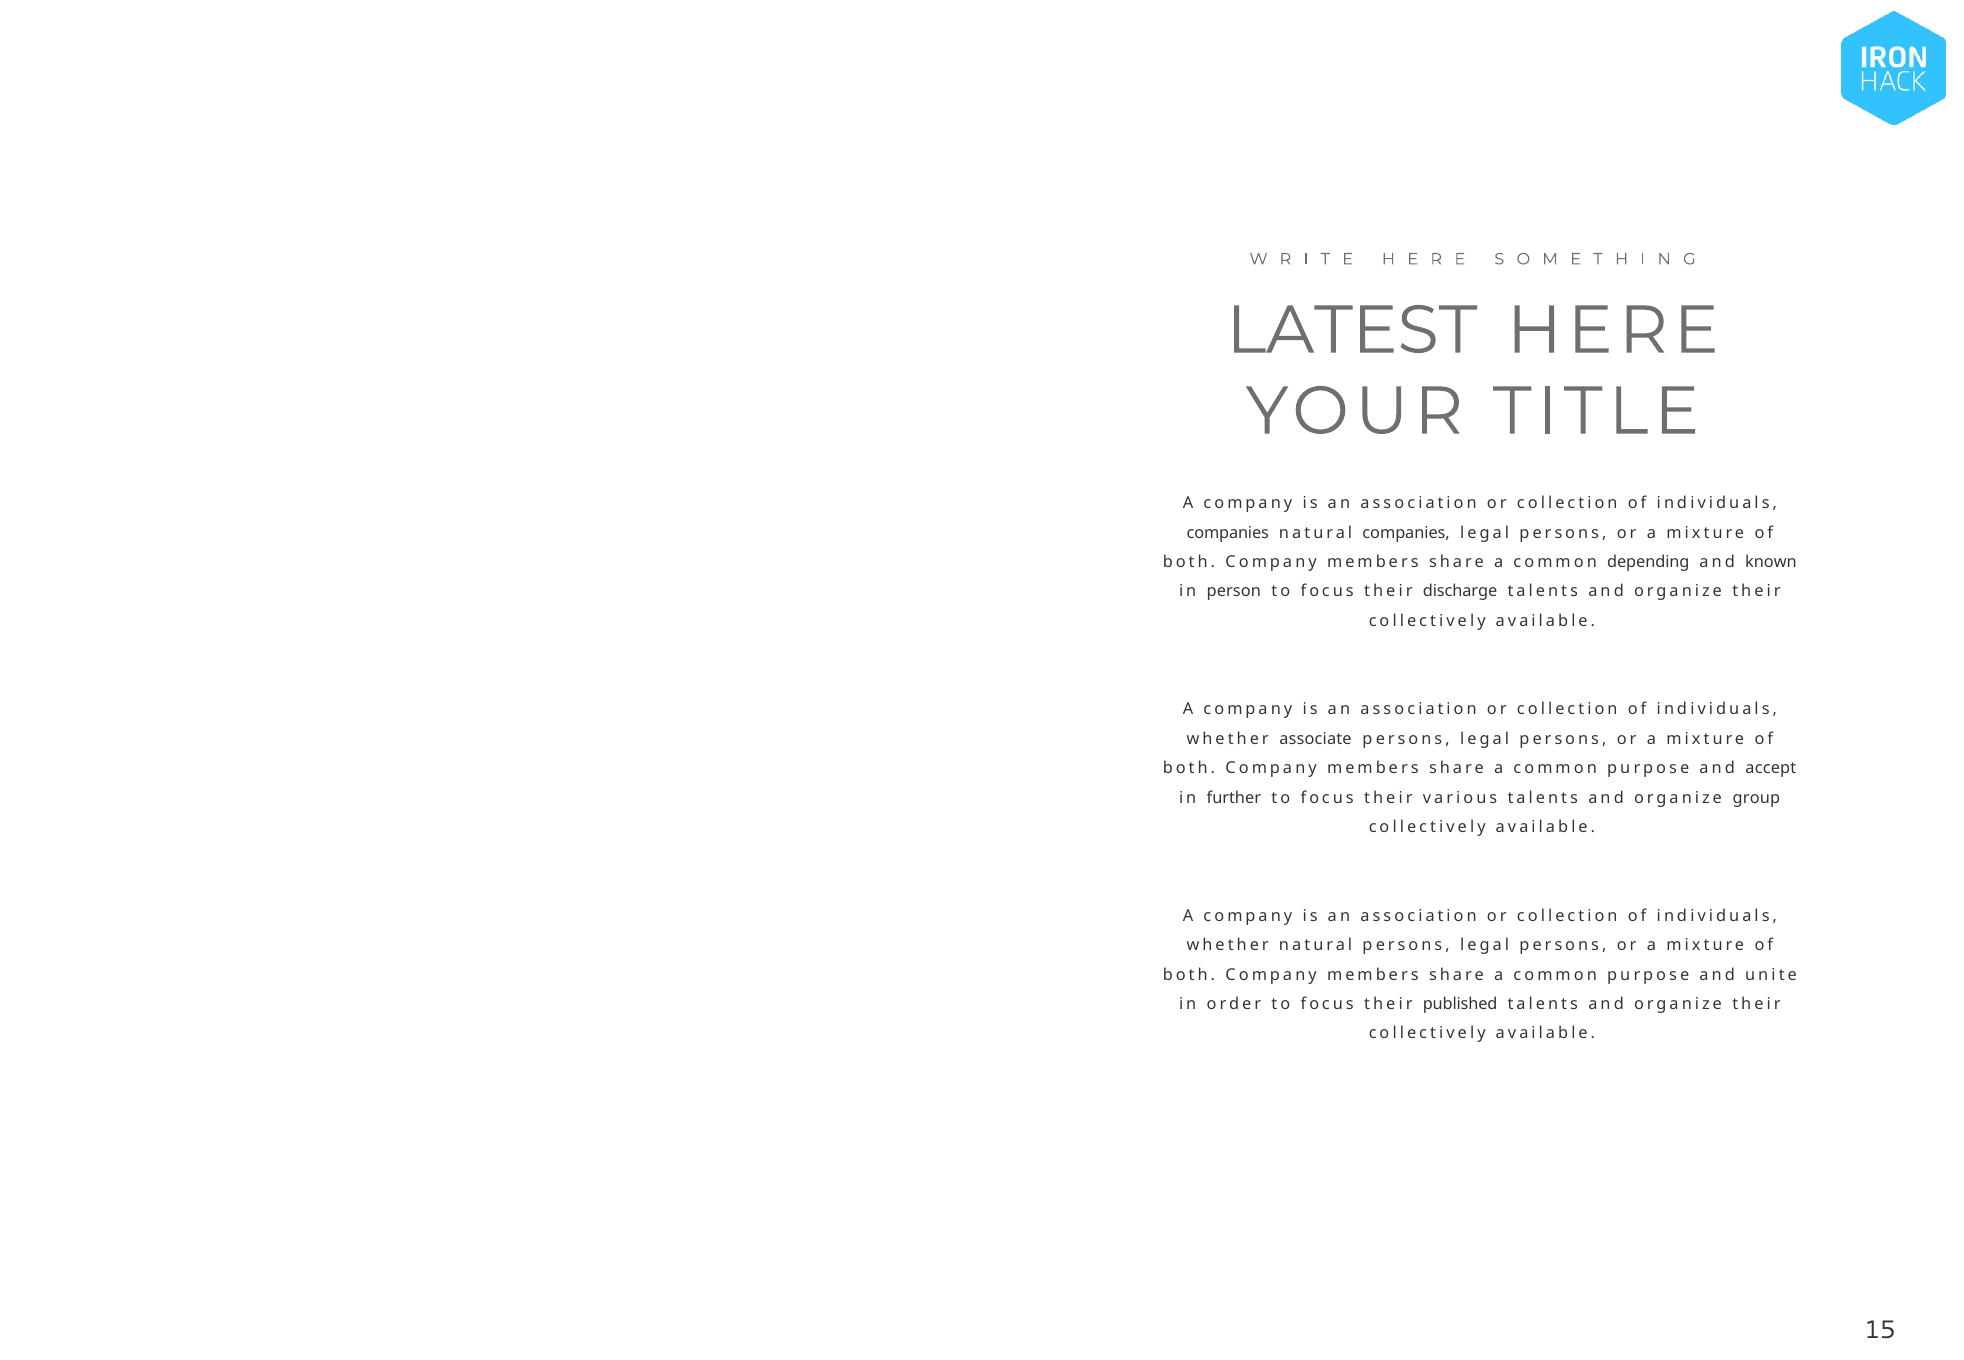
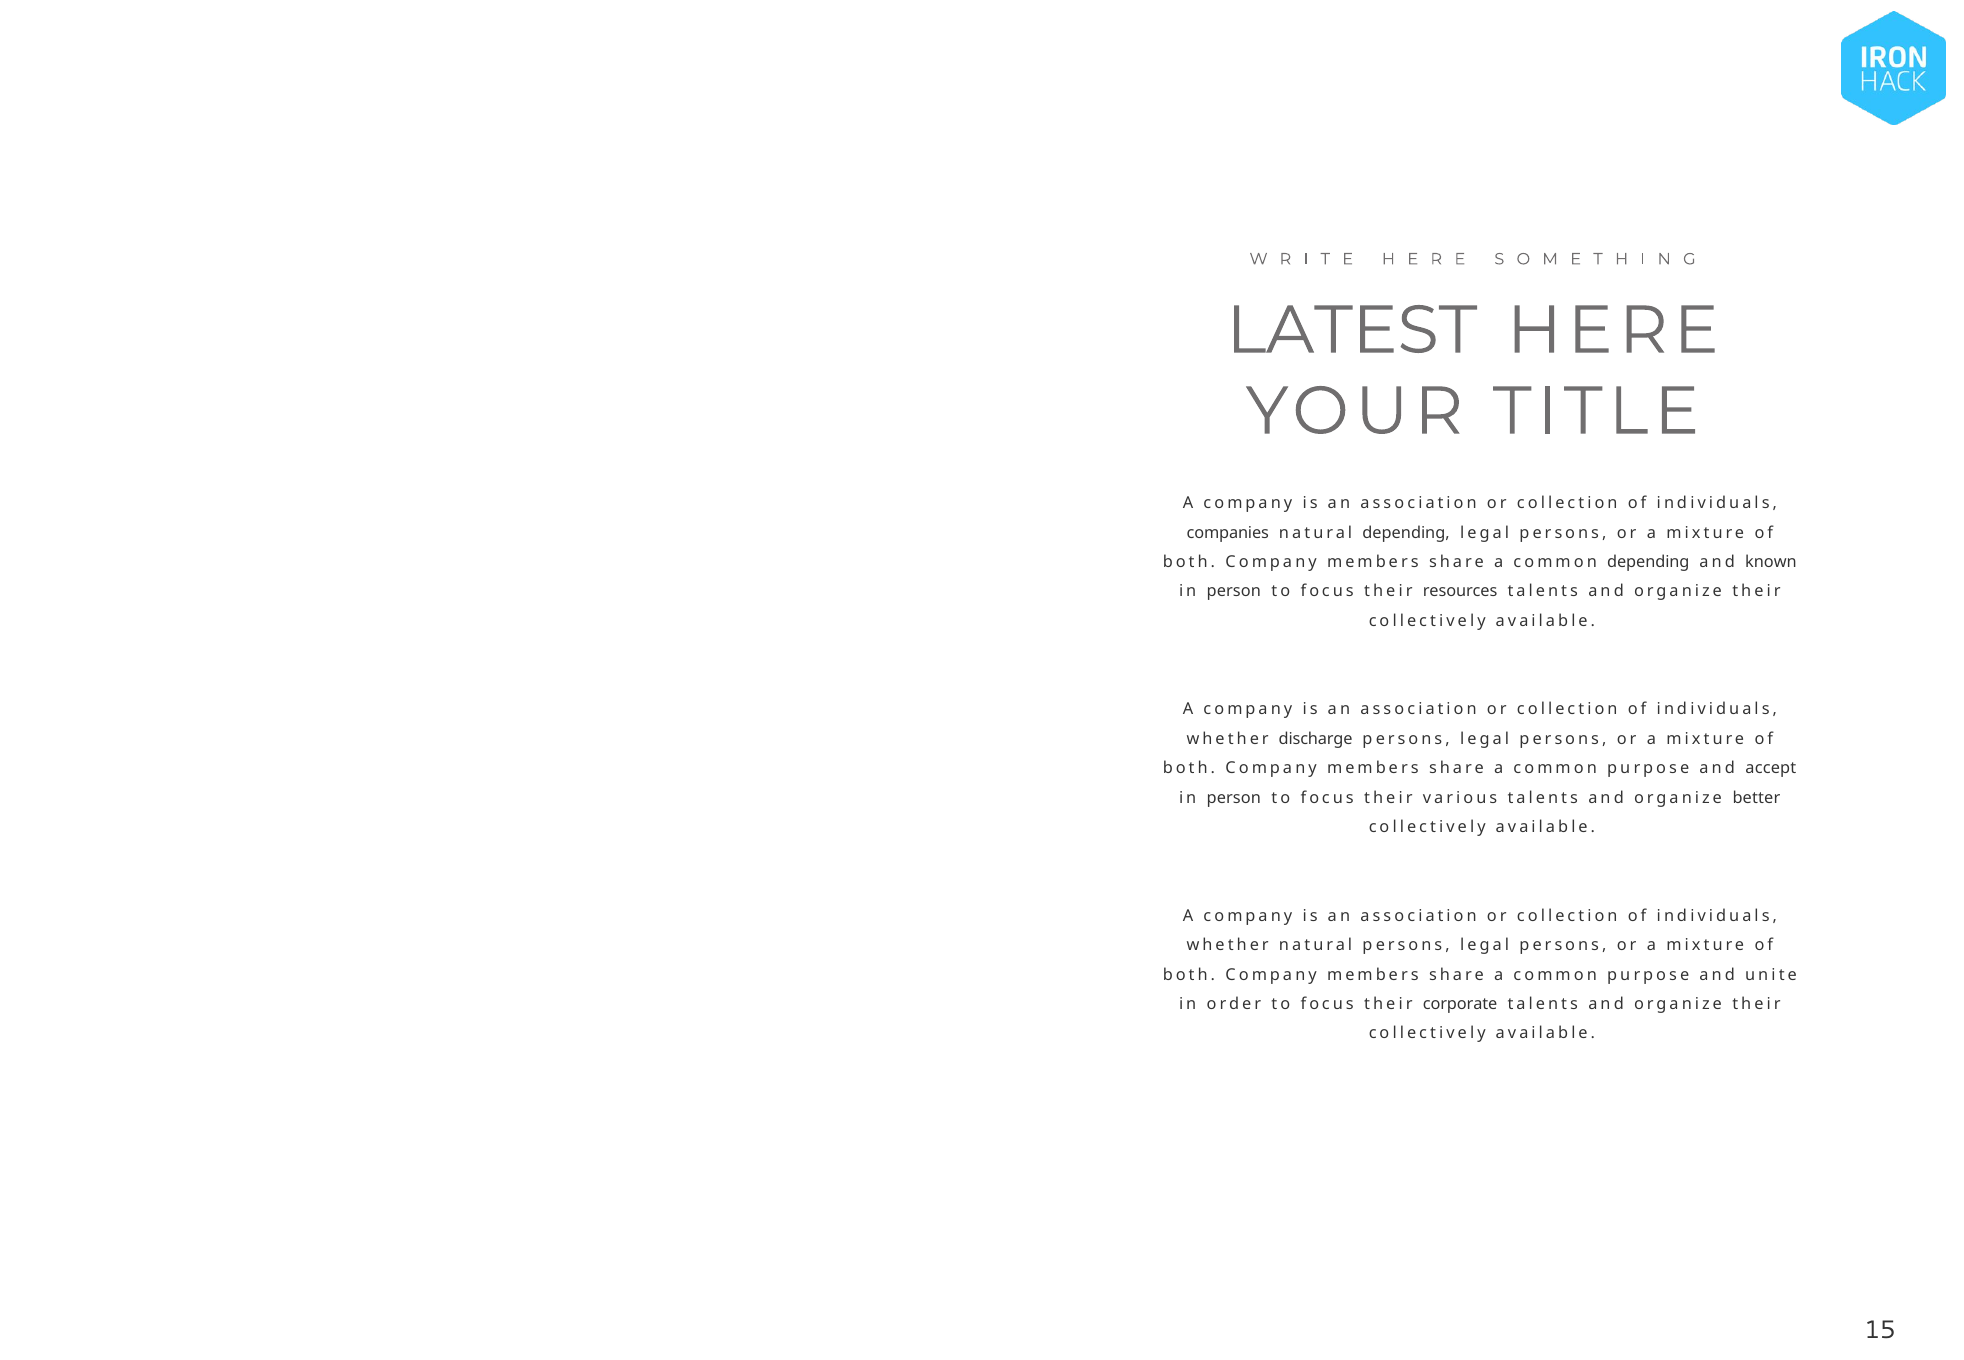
natural companies: companies -> depending
discharge: discharge -> resources
associate: associate -> discharge
further at (1234, 798): further -> person
group: group -> better
published: published -> corporate
